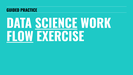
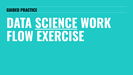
FLOW underline: present -> none
